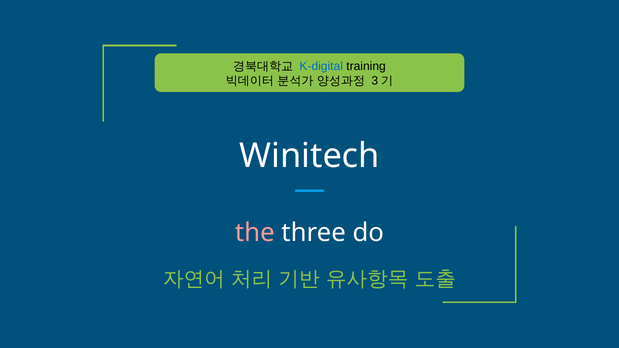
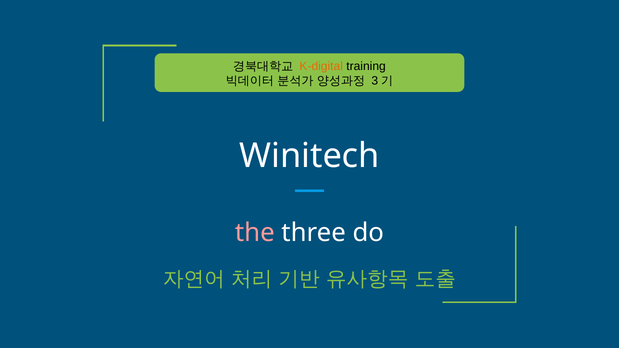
K-digital colour: blue -> orange
